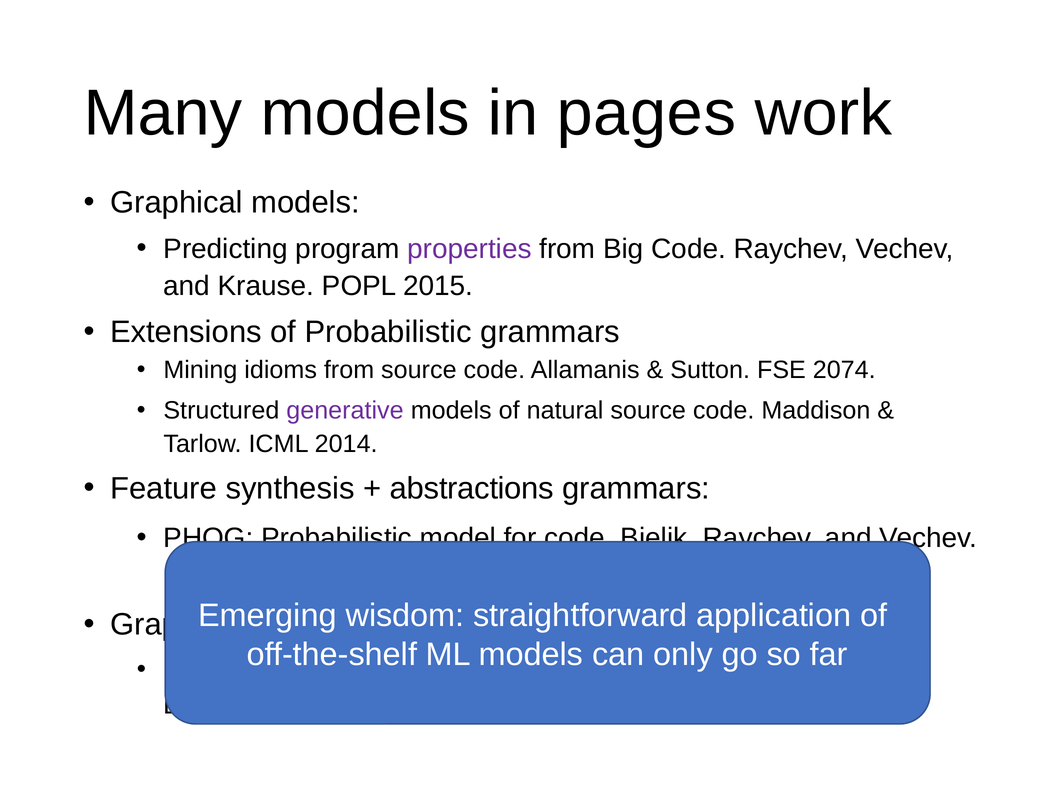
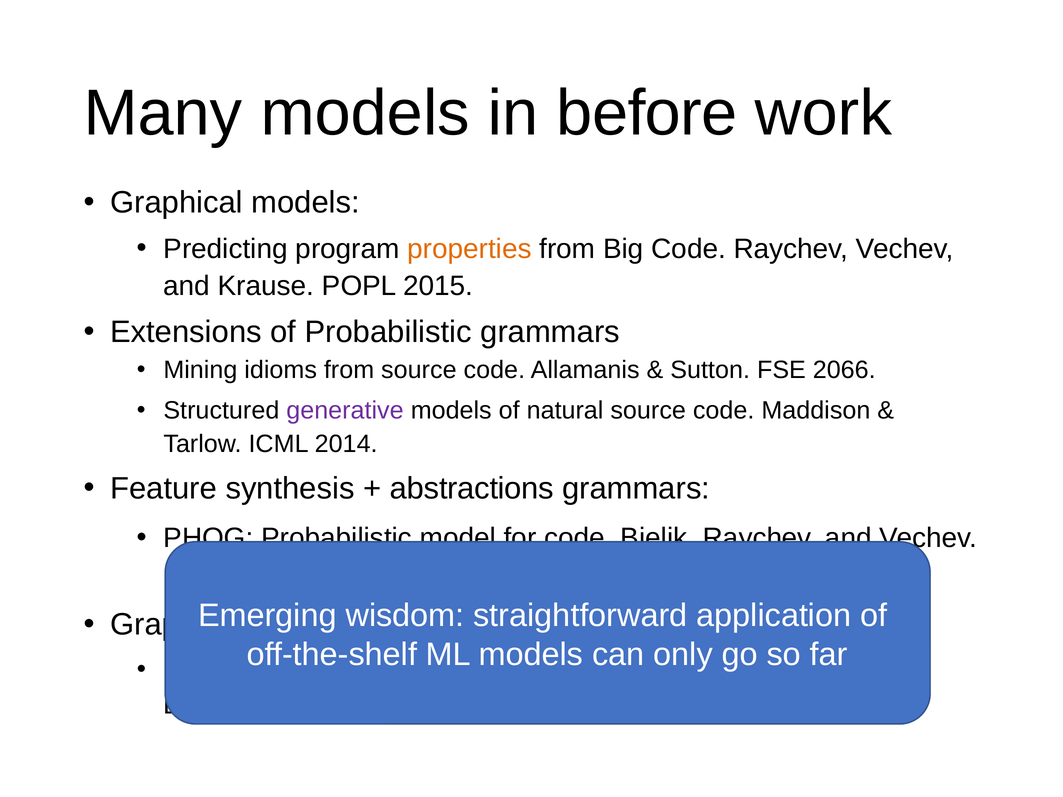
pages: pages -> before
properties colour: purple -> orange
2074: 2074 -> 2066
